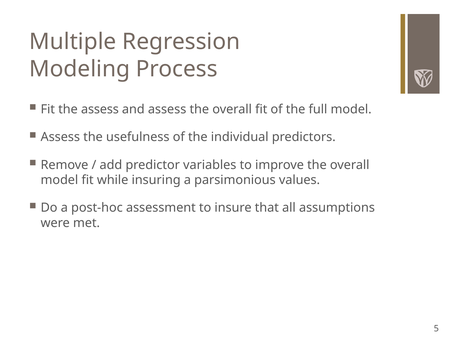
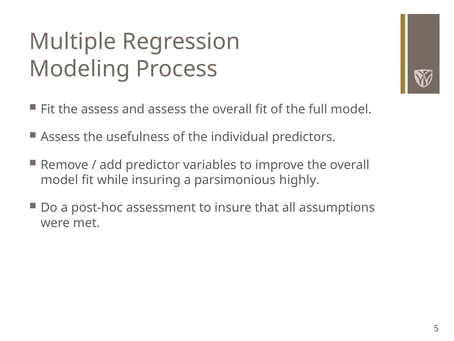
values: values -> highly
